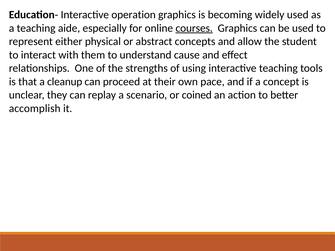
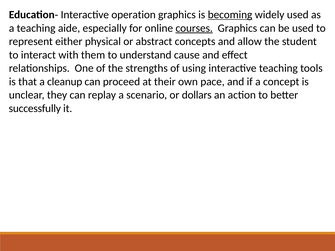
becoming underline: none -> present
coined: coined -> dollars
accomplish: accomplish -> successfully
